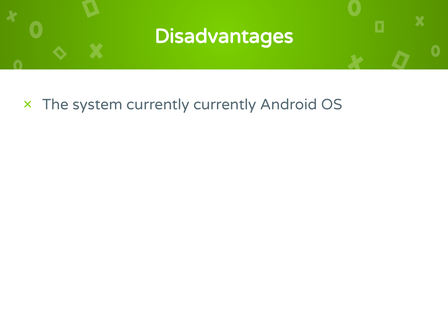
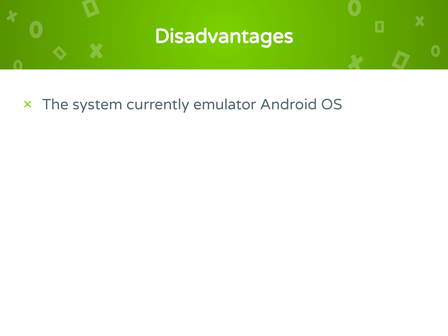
currently currently: currently -> emulator
